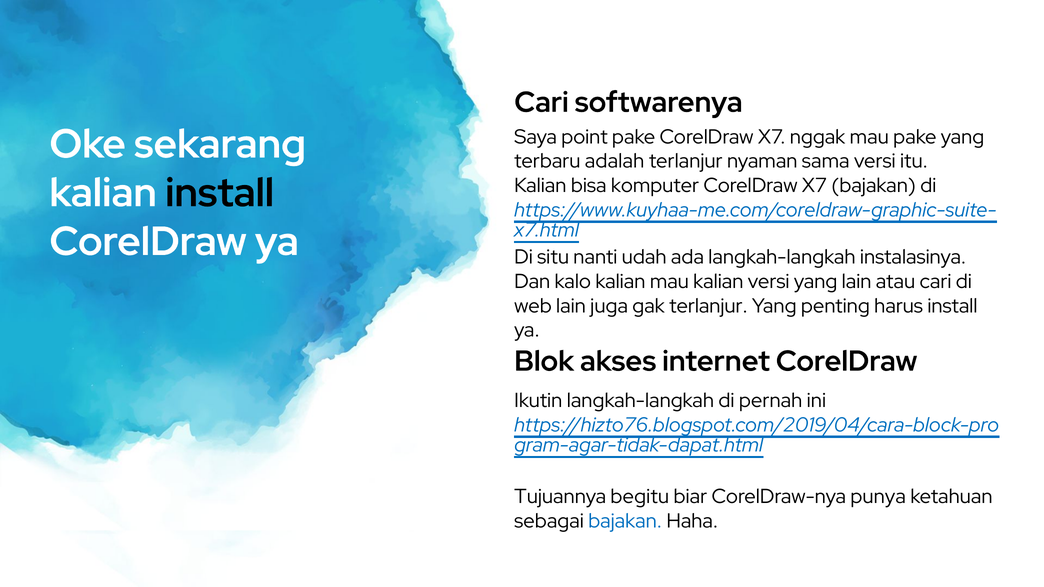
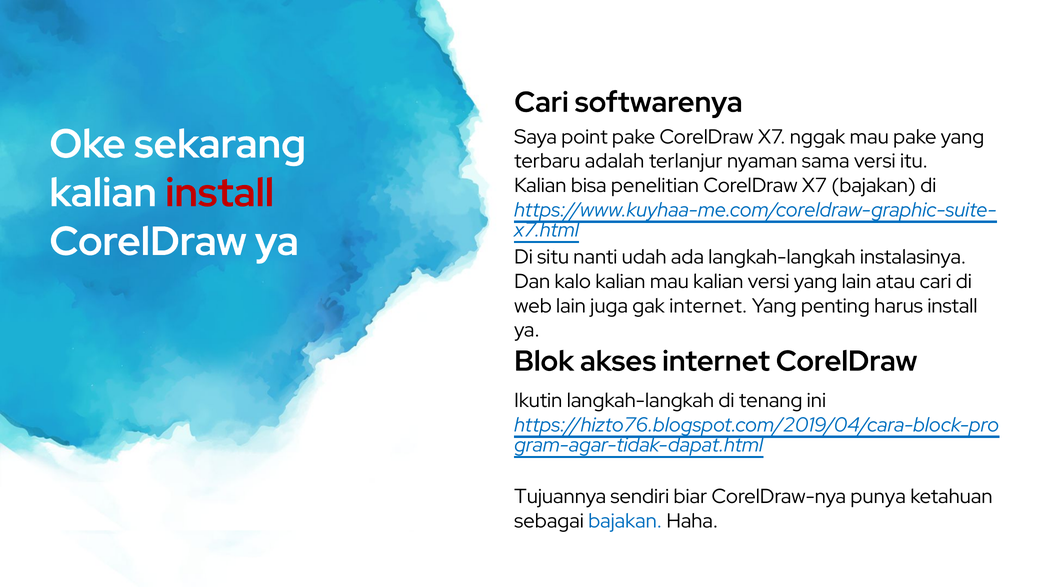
install at (220, 193) colour: black -> red
komputer: komputer -> penelitian
gak terlanjur: terlanjur -> internet
pernah: pernah -> tenang
begitu: begitu -> sendiri
